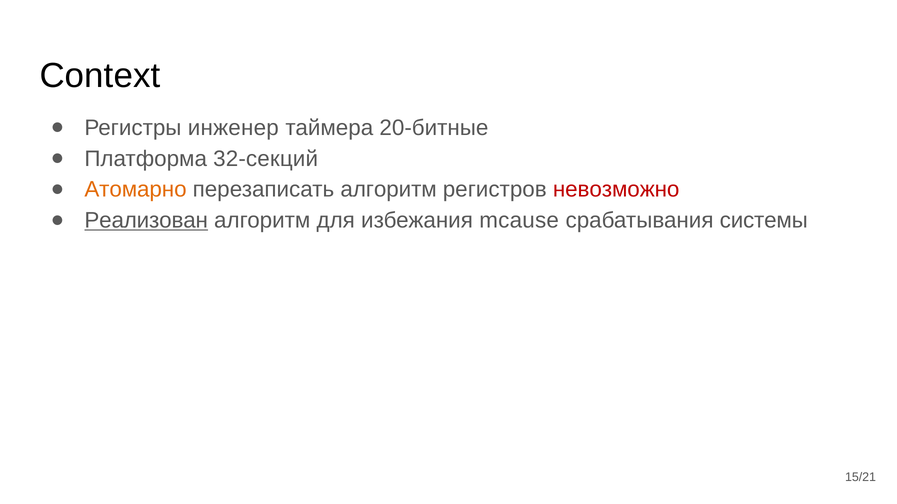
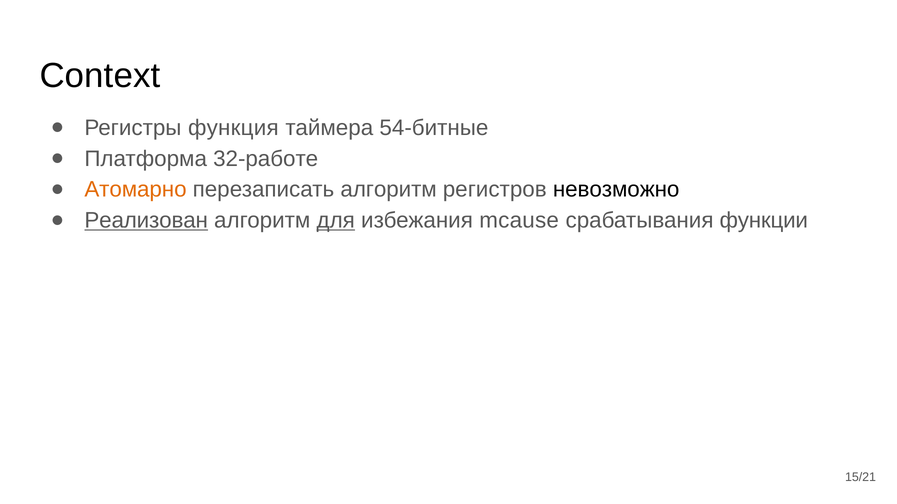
инженер: инженер -> функция
20-битные: 20-битные -> 54-битные
32-секций: 32-секций -> 32-работе
невозможно colour: red -> black
для underline: none -> present
системы: системы -> функции
